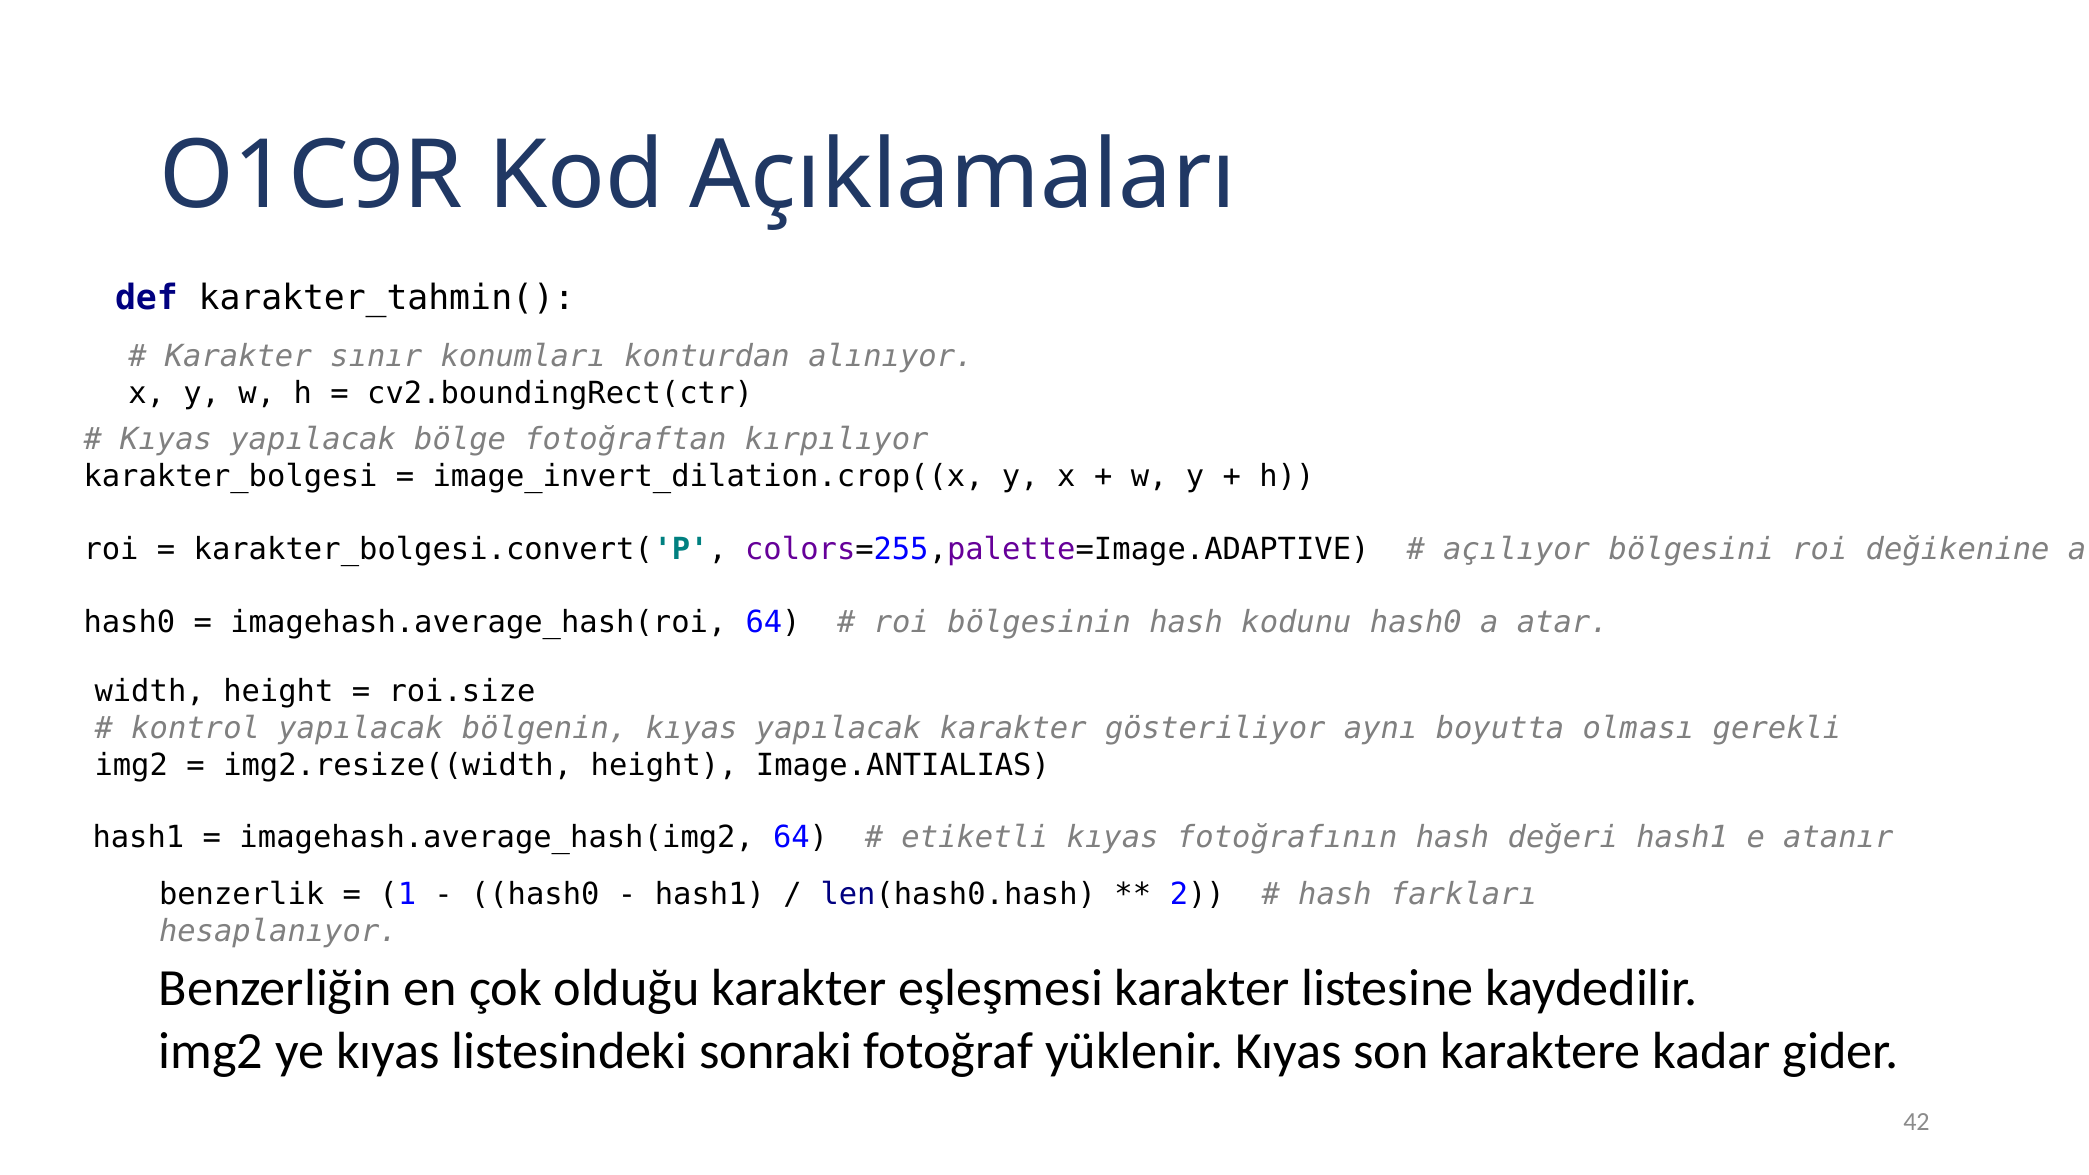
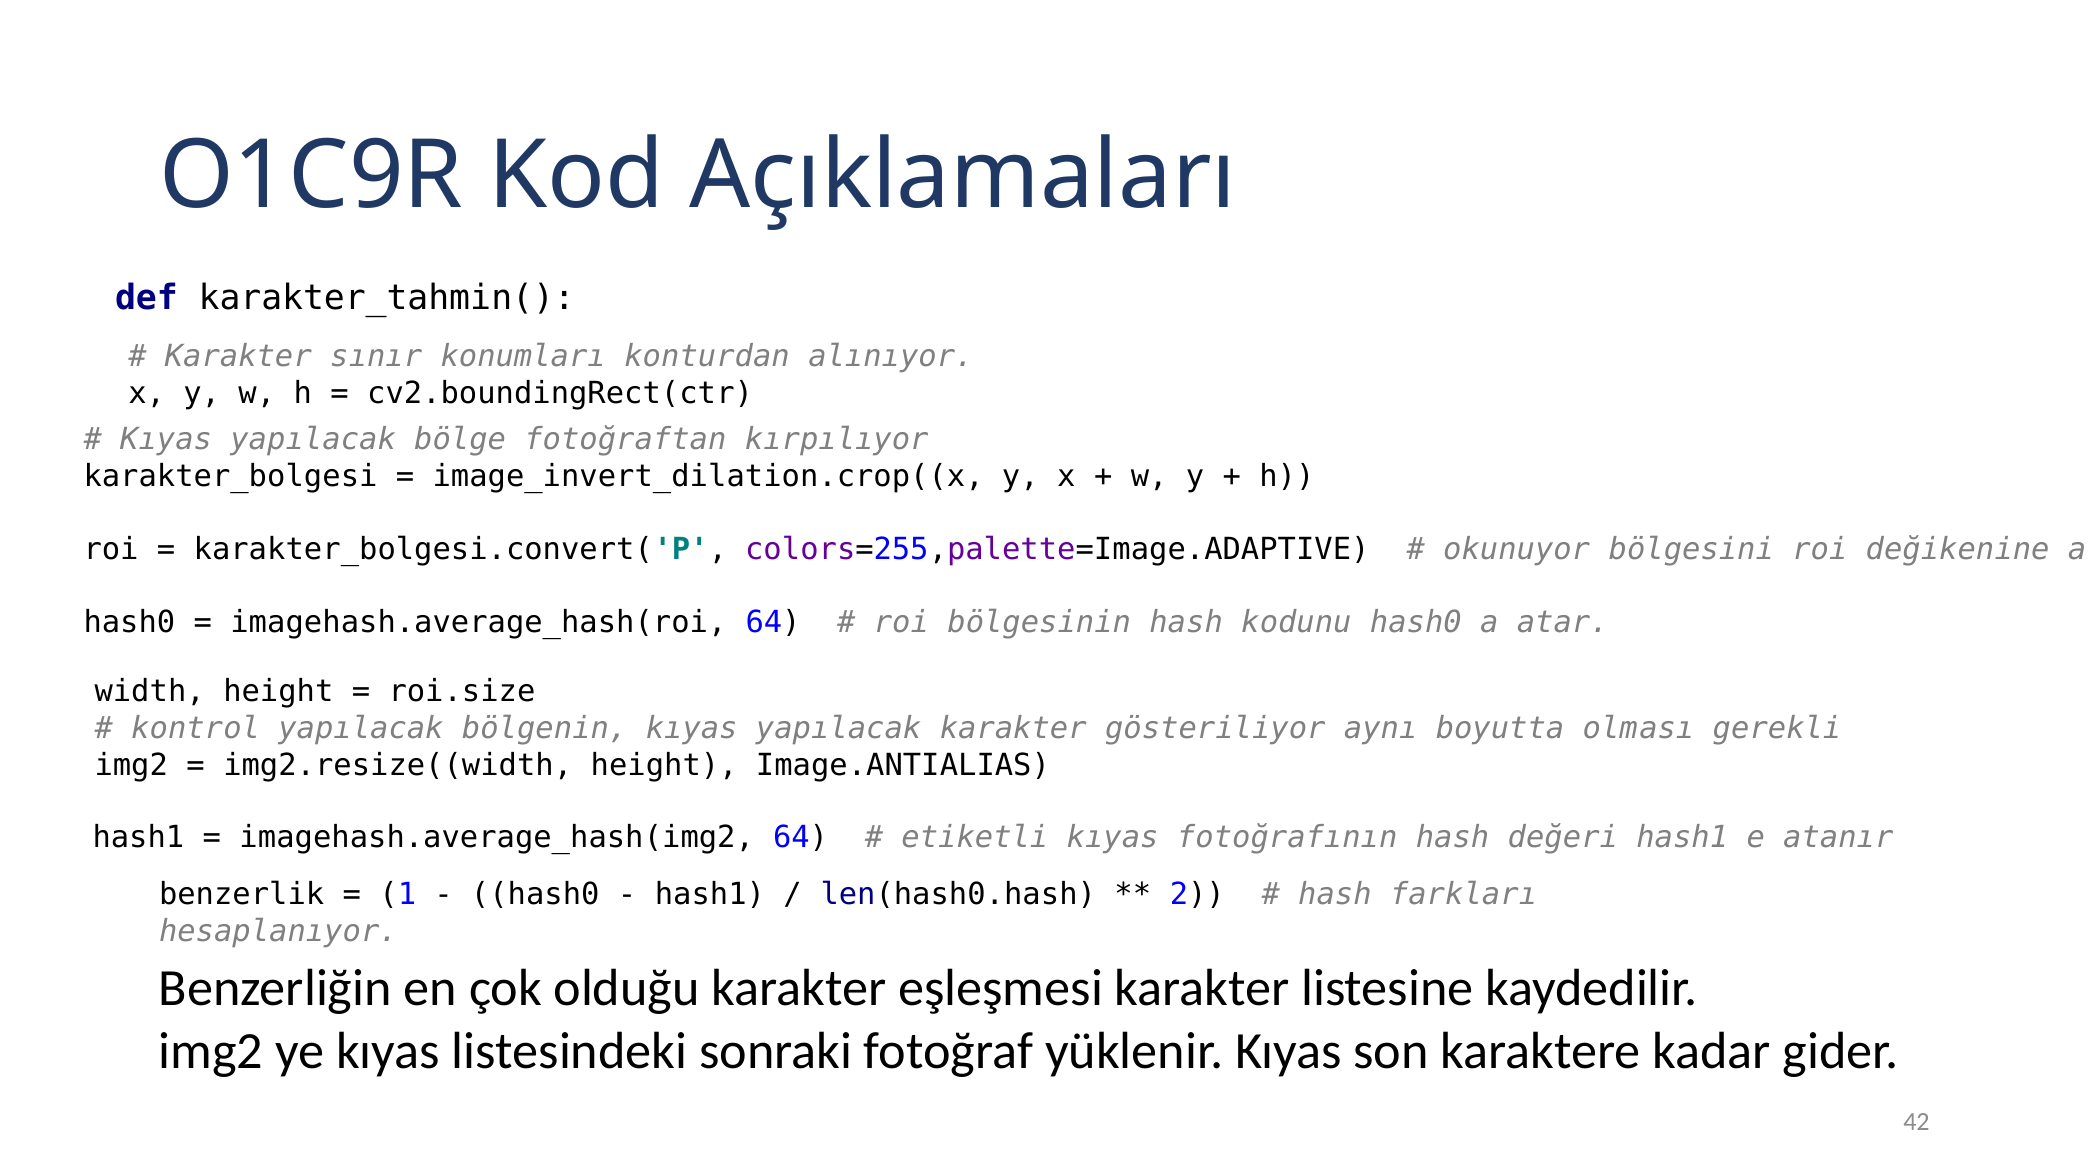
açılıyor: açılıyor -> okunuyor
